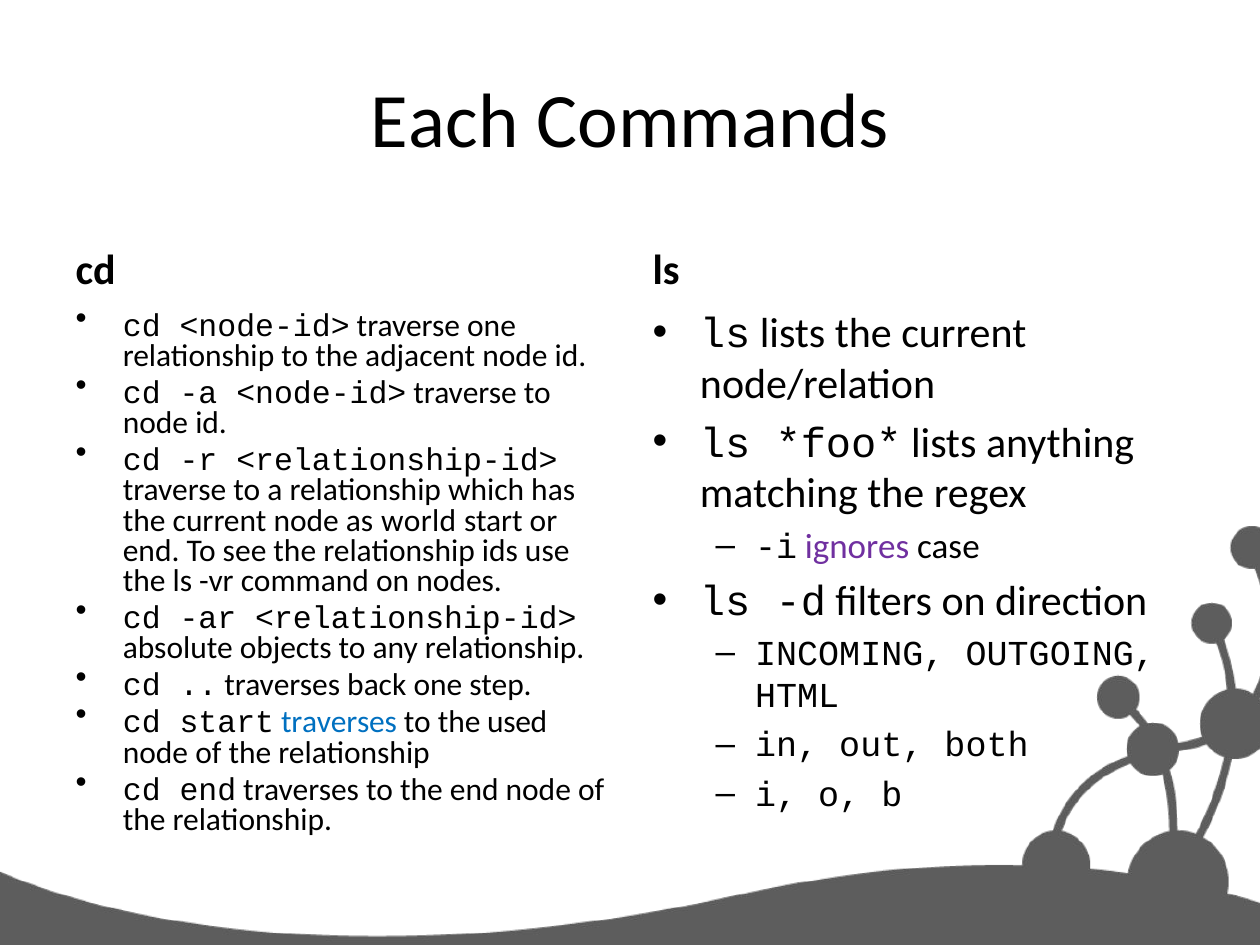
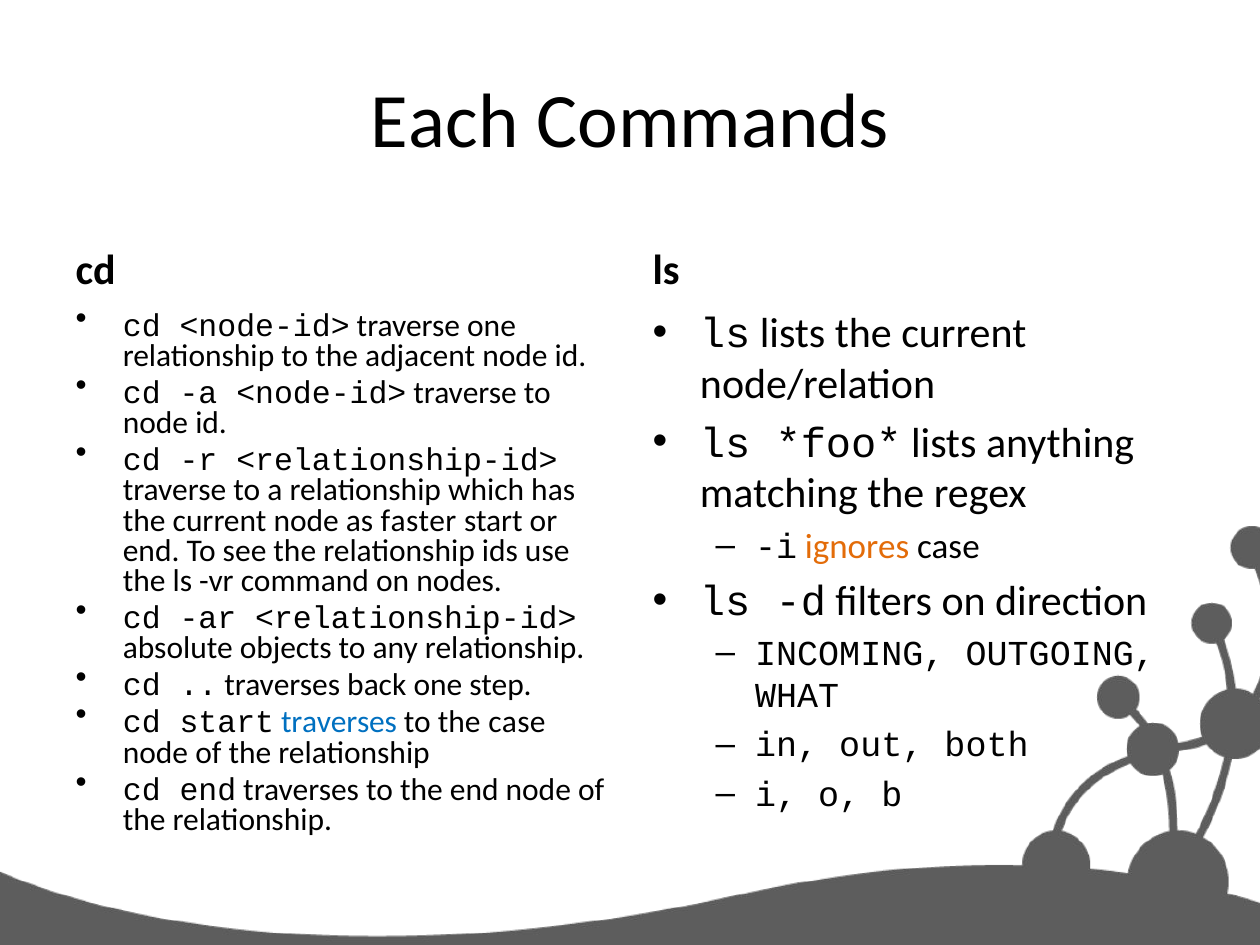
world: world -> faster
ignores colour: purple -> orange
HTML: HTML -> WHAT
the used: used -> case
